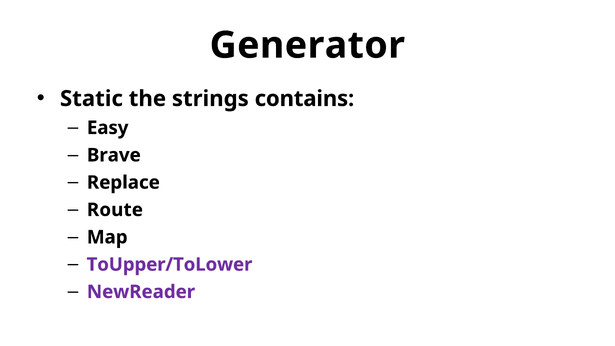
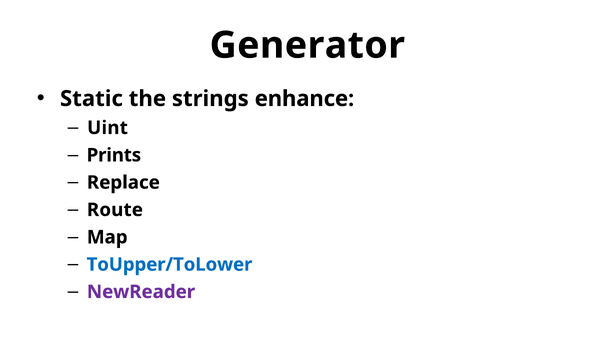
contains: contains -> enhance
Easy: Easy -> Uint
Brave: Brave -> Prints
ToUpper/ToLower colour: purple -> blue
